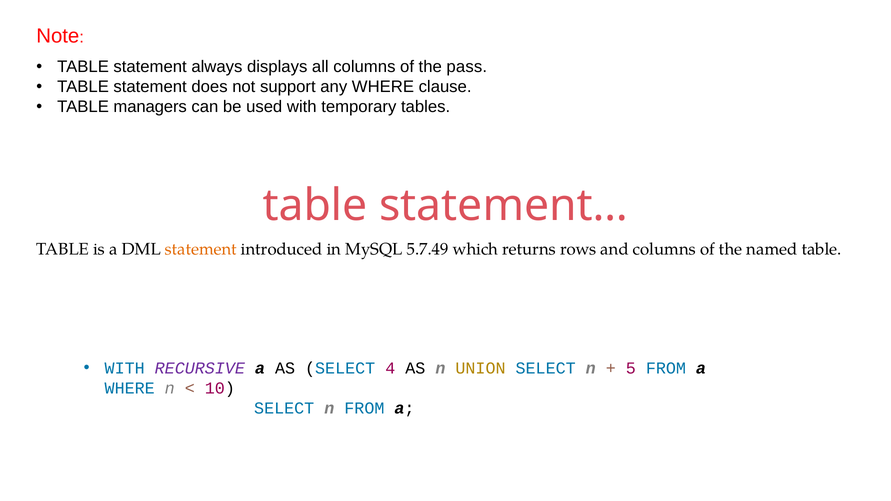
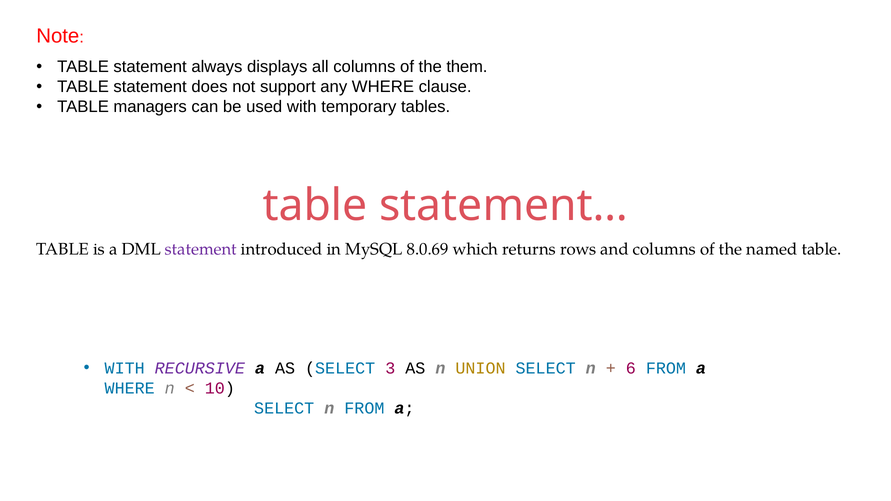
pass: pass -> them
statement at (201, 249) colour: orange -> purple
5.7.49: 5.7.49 -> 8.0.69
4: 4 -> 3
5: 5 -> 6
